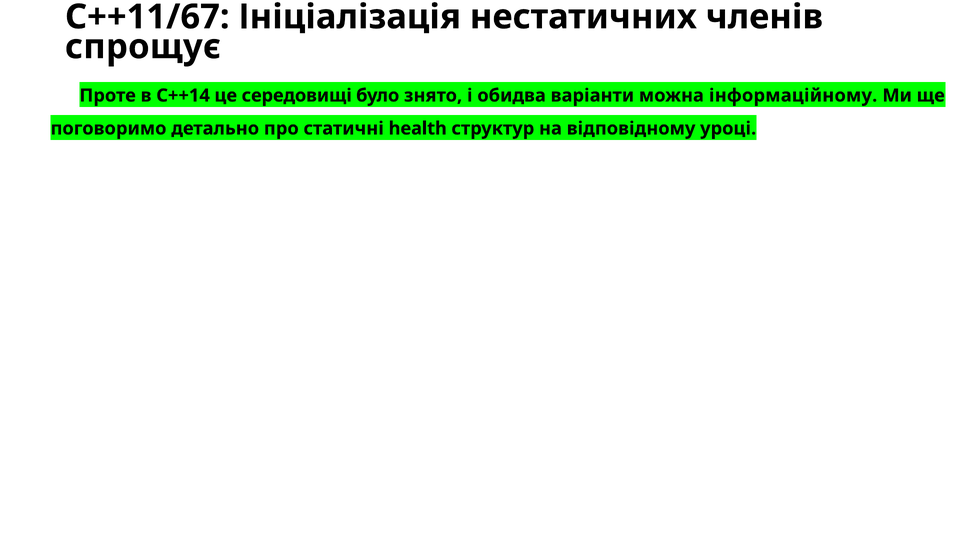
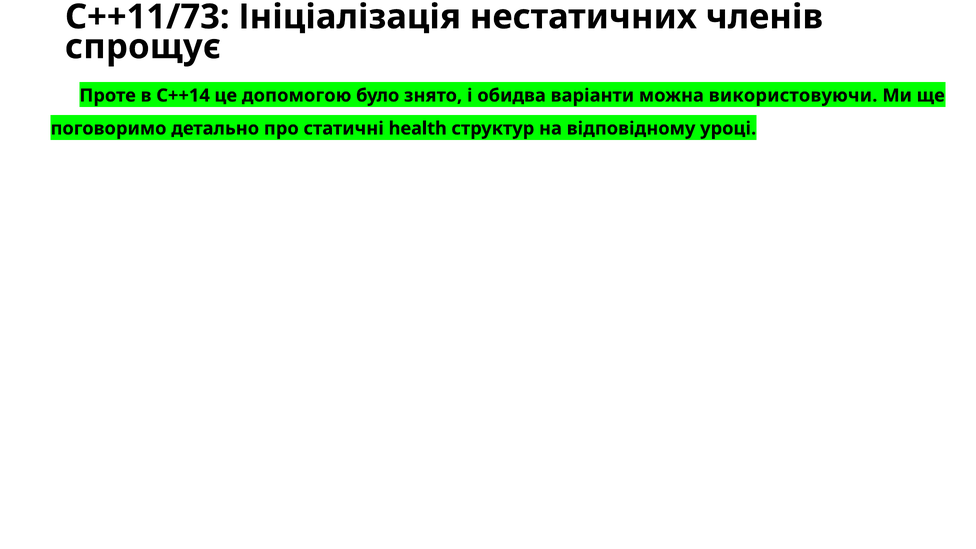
C++11/67: C++11/67 -> C++11/73
середовищі: середовищі -> допомогою
інформаційному: інформаційному -> використовуючи
